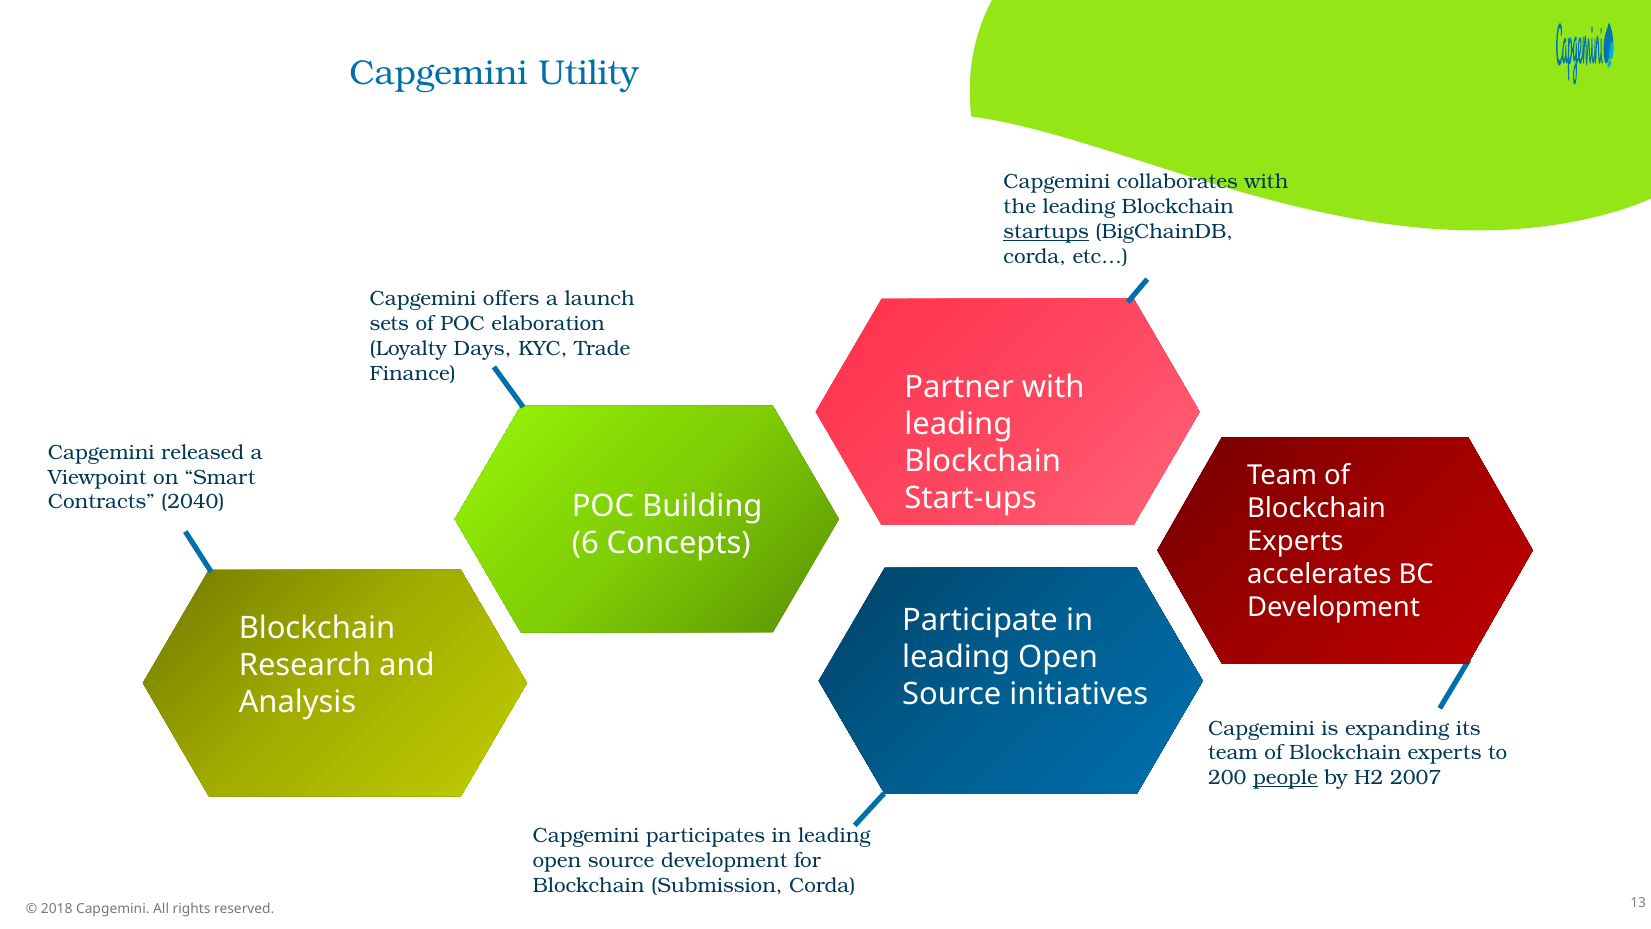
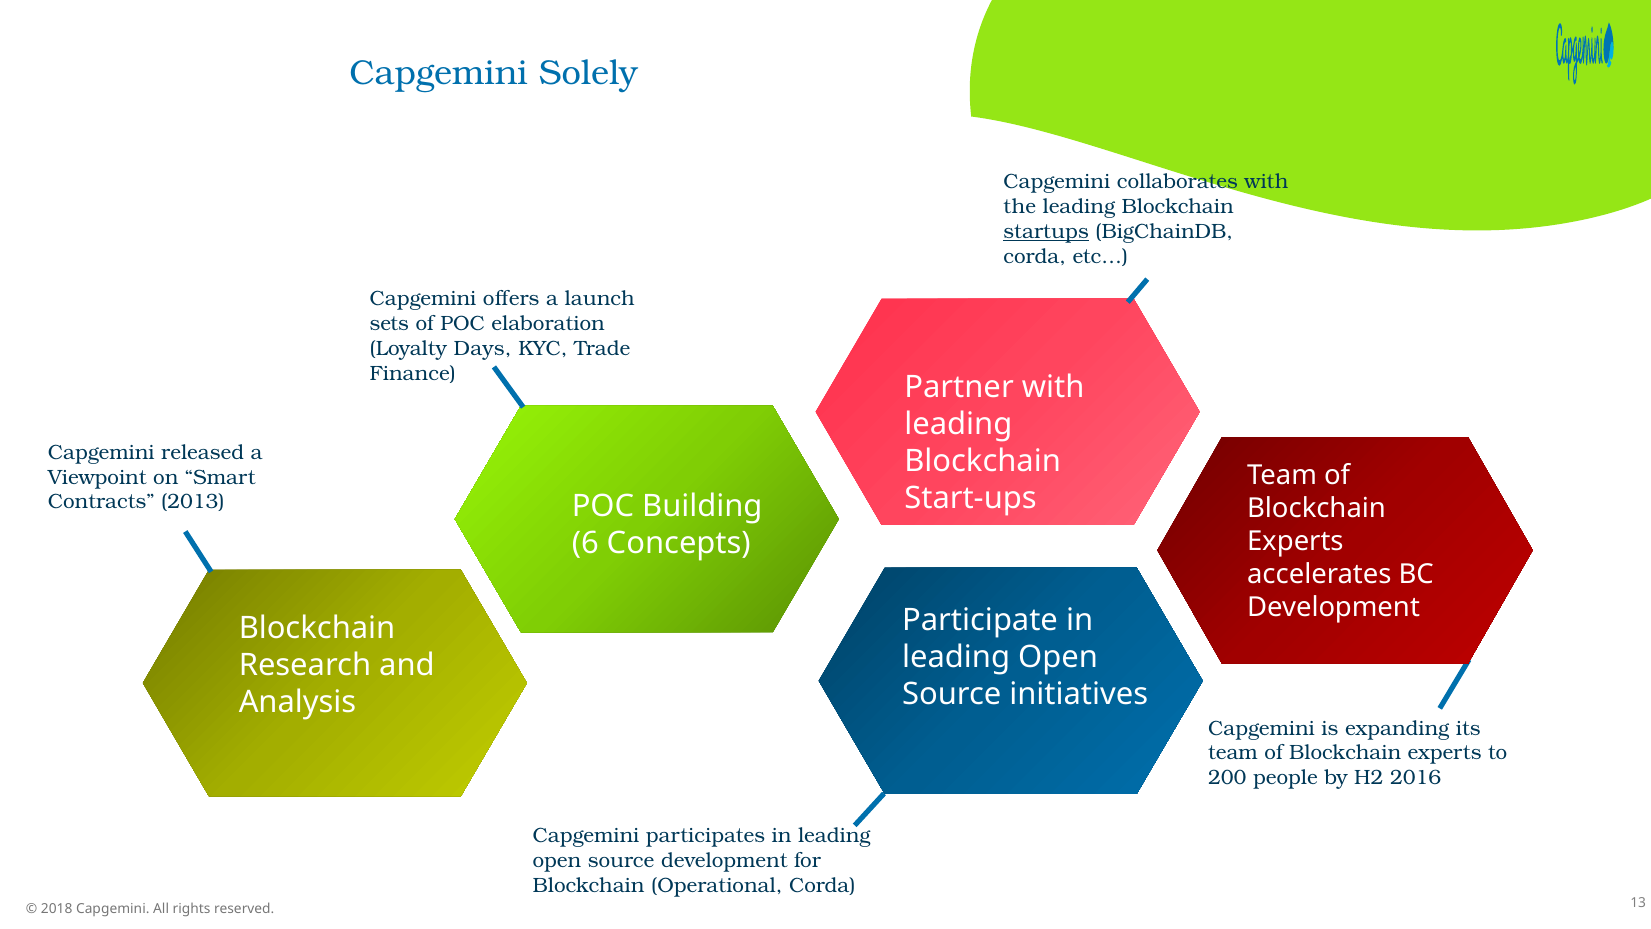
Utility: Utility -> Solely
2040: 2040 -> 2013
people underline: present -> none
2007: 2007 -> 2016
Submission: Submission -> Operational
